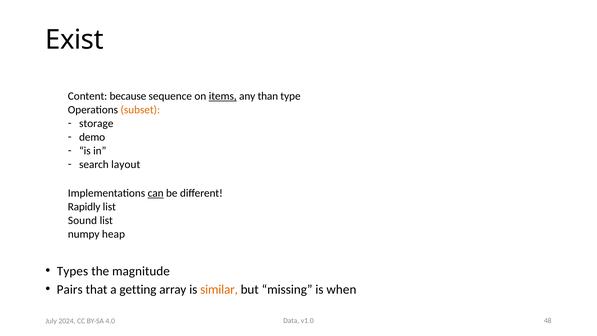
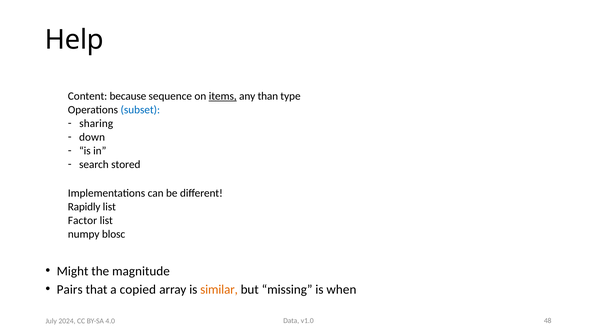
Exist: Exist -> Help
subset colour: orange -> blue
storage: storage -> sharing
demo: demo -> down
layout: layout -> stored
can underline: present -> none
Sound: Sound -> Factor
heap: heap -> blosc
Types: Types -> Might
getting: getting -> copied
